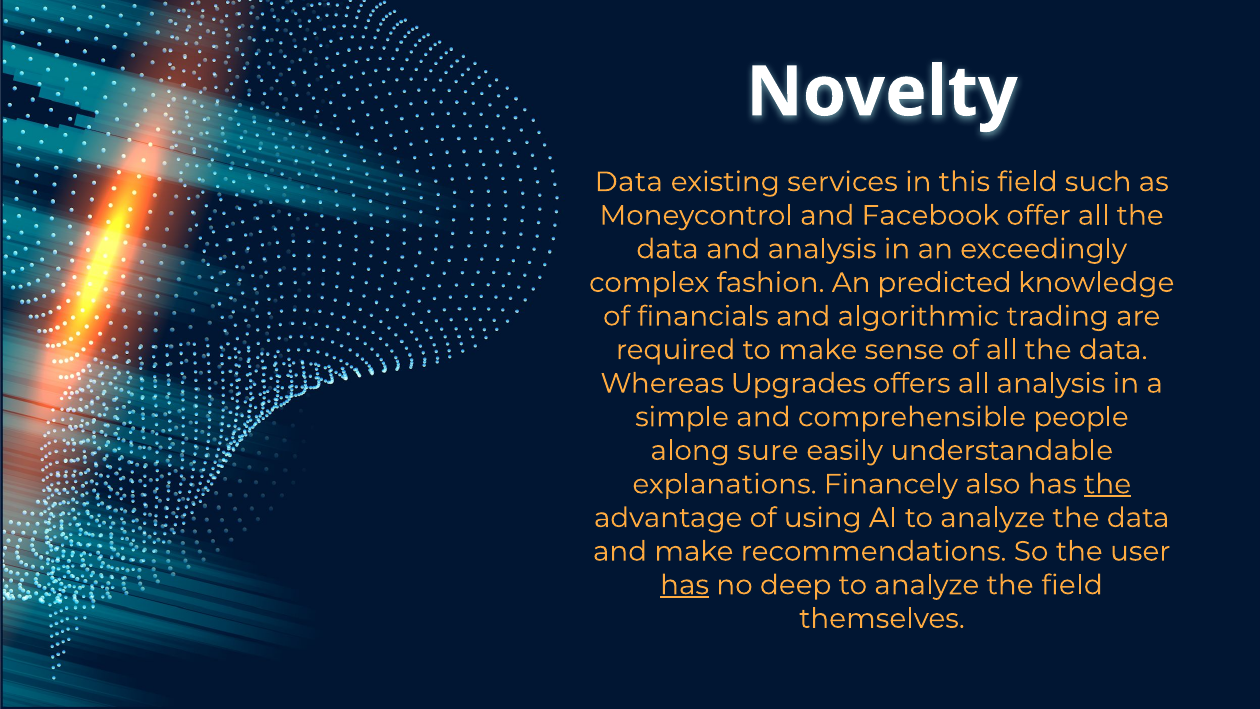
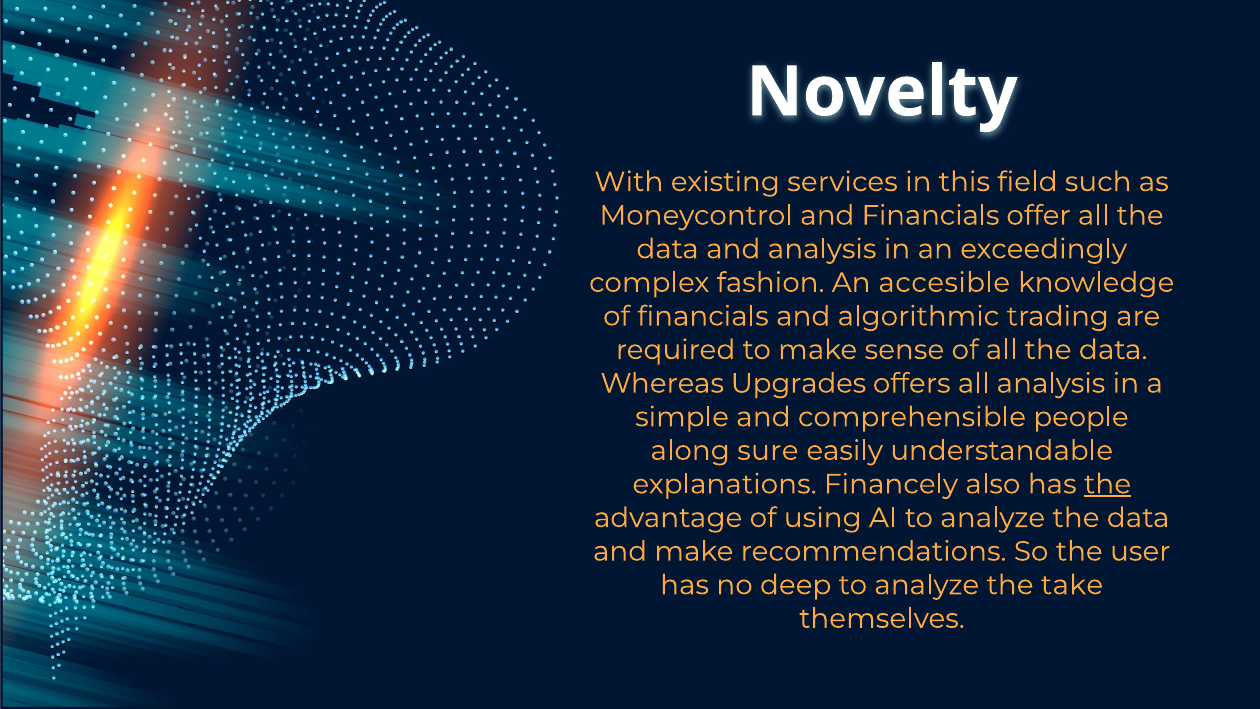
Data at (629, 182): Data -> With
and Facebook: Facebook -> Financials
predicted: predicted -> accesible
has at (685, 585) underline: present -> none
the field: field -> take
